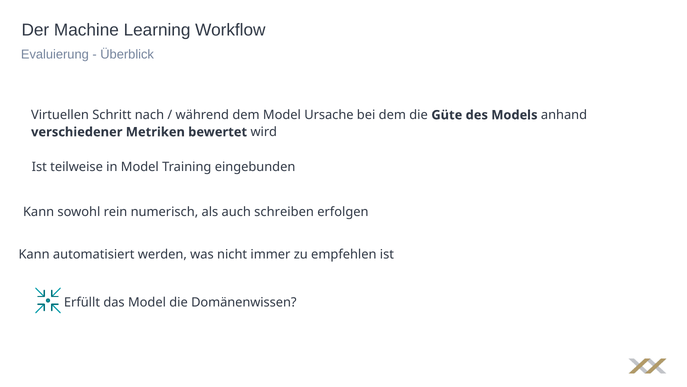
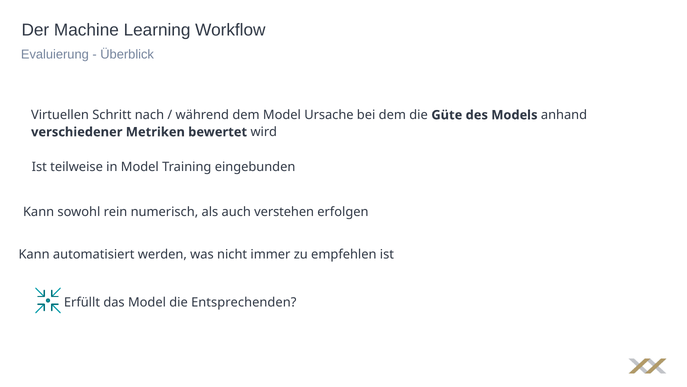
schreiben: schreiben -> verstehen
Domänenwissen: Domänenwissen -> Entsprechenden
